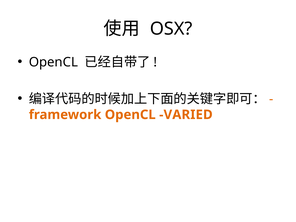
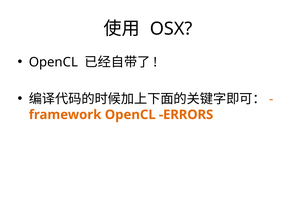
VARIED: VARIED -> ERRORS
